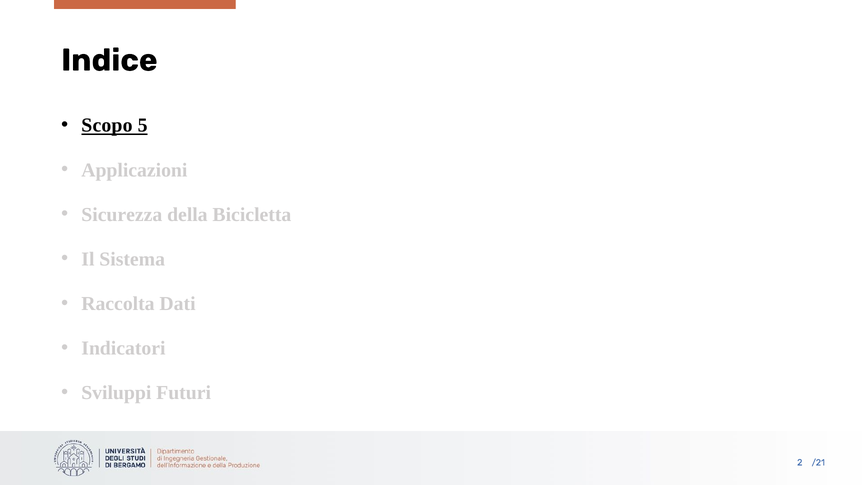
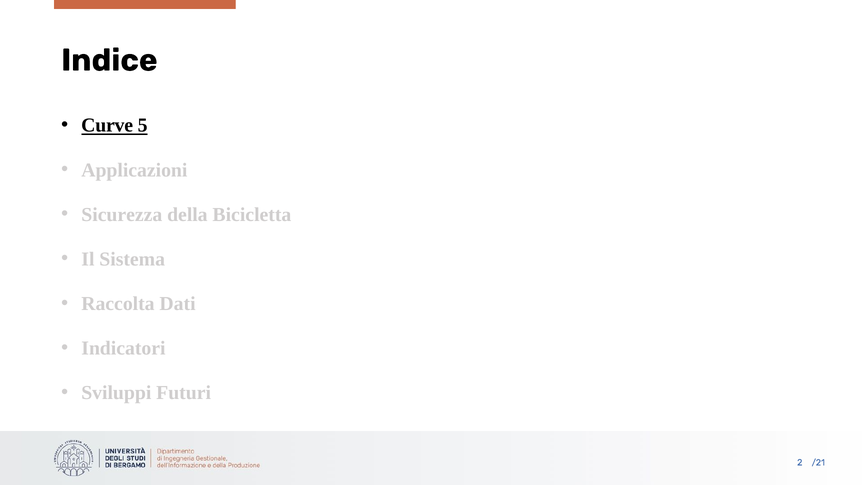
Scopo: Scopo -> Curve
